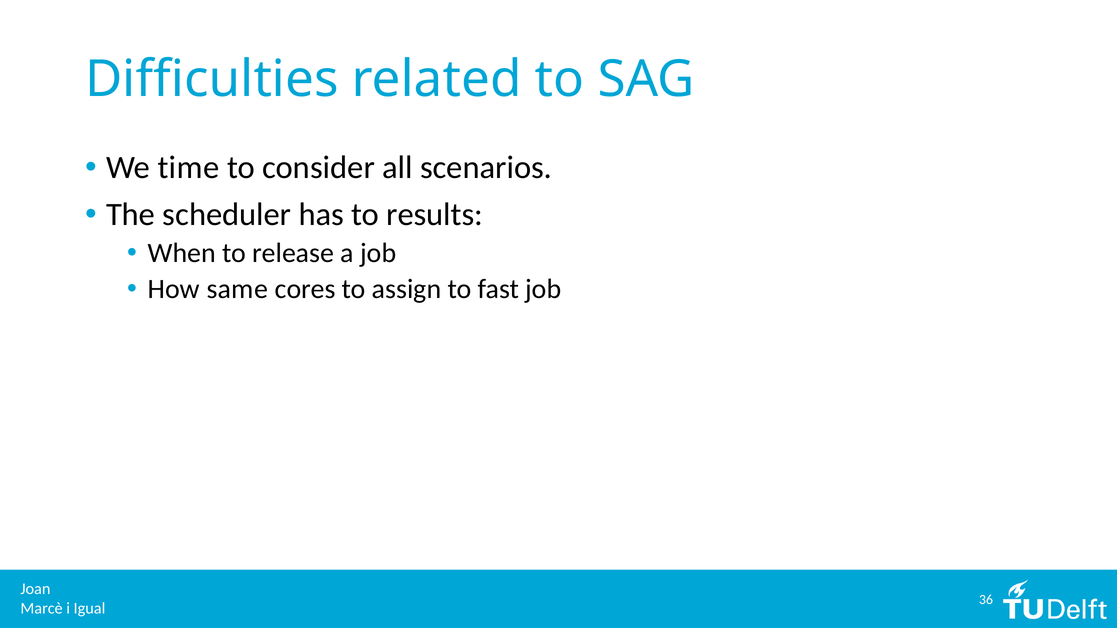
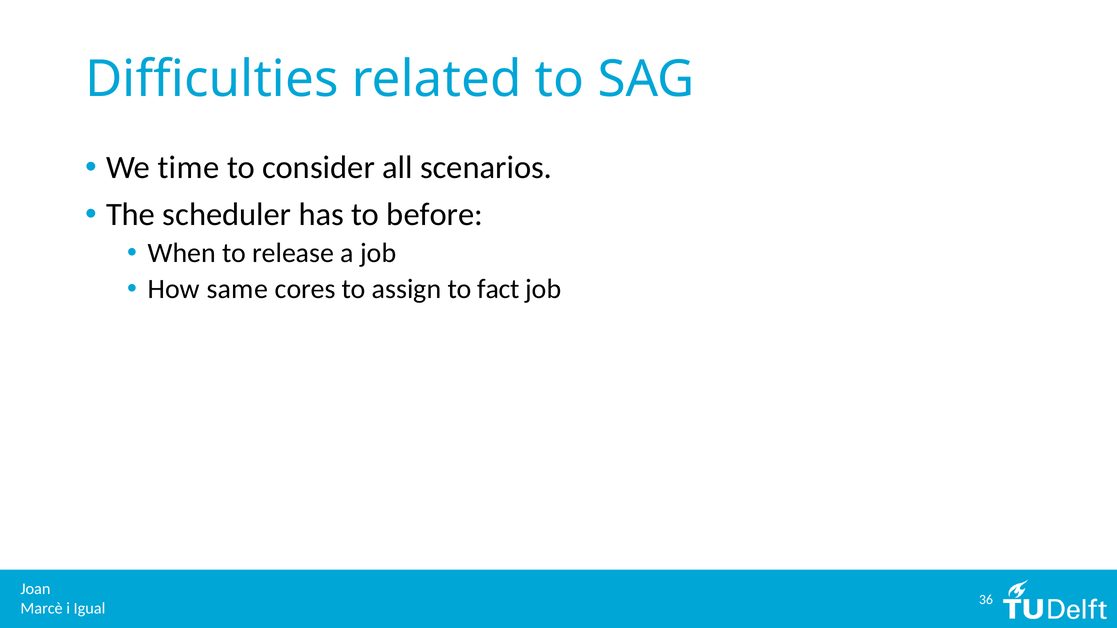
results: results -> before
fast: fast -> fact
